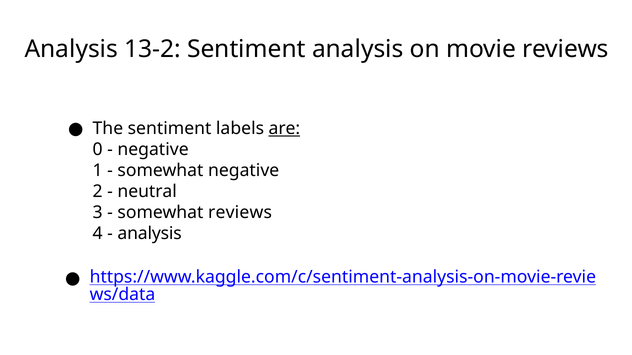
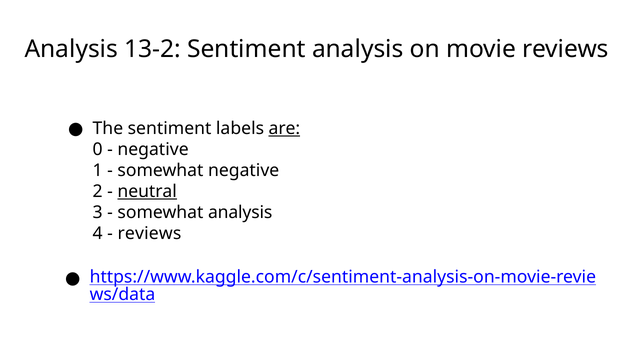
neutral underline: none -> present
somewhat reviews: reviews -> analysis
analysis at (150, 234): analysis -> reviews
